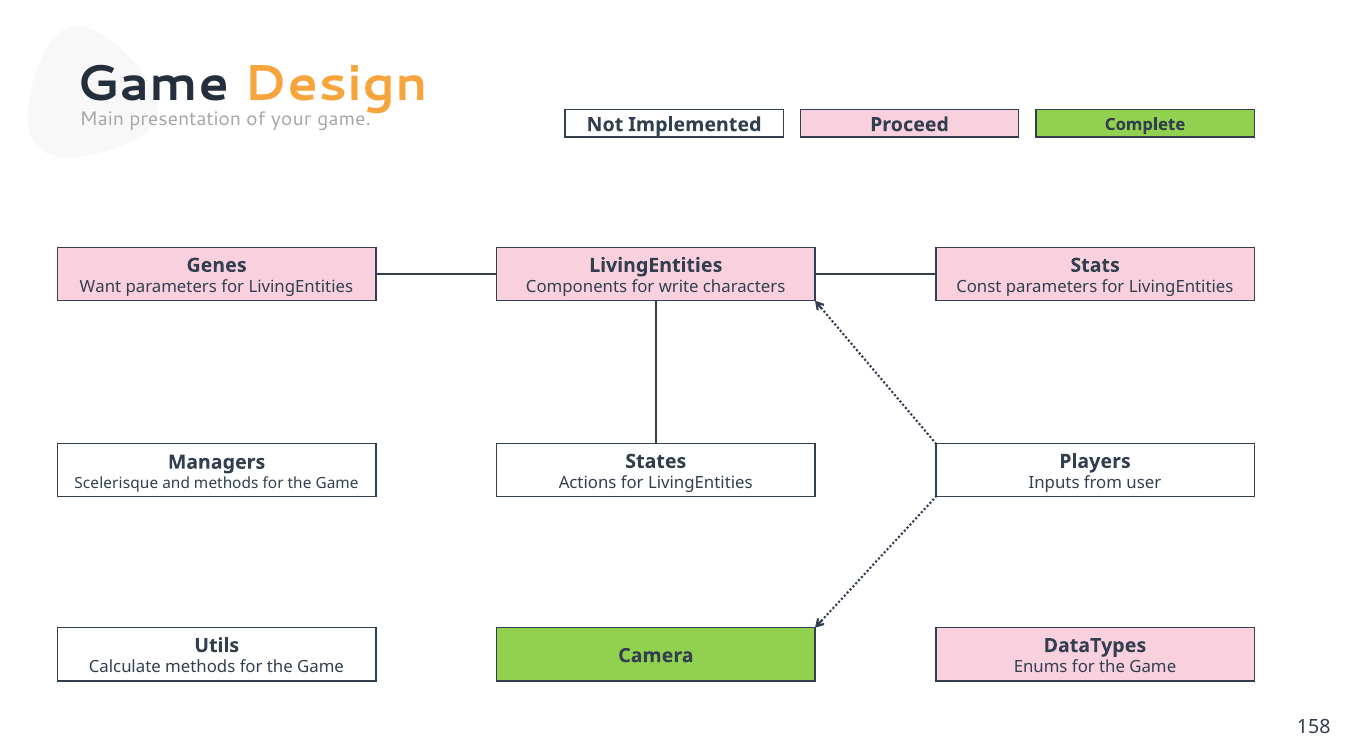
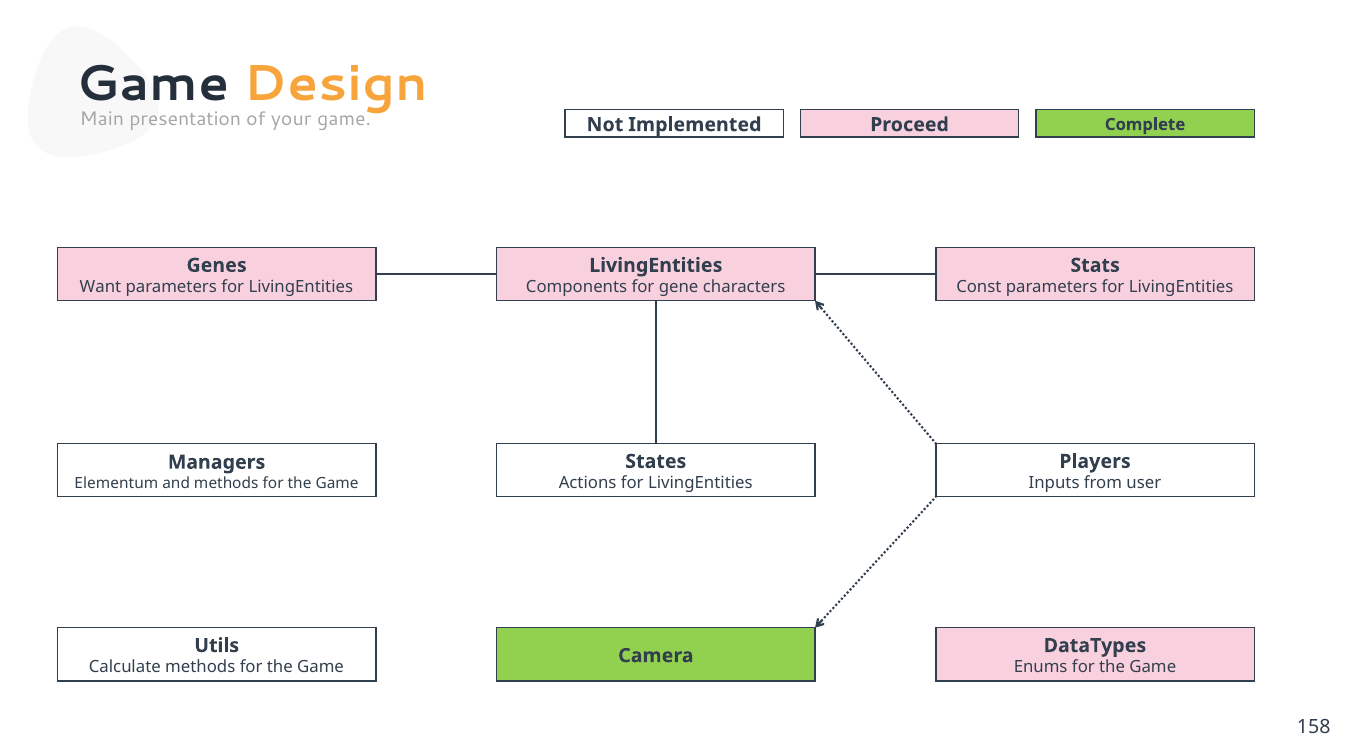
write: write -> gene
Scelerisque: Scelerisque -> Elementum
